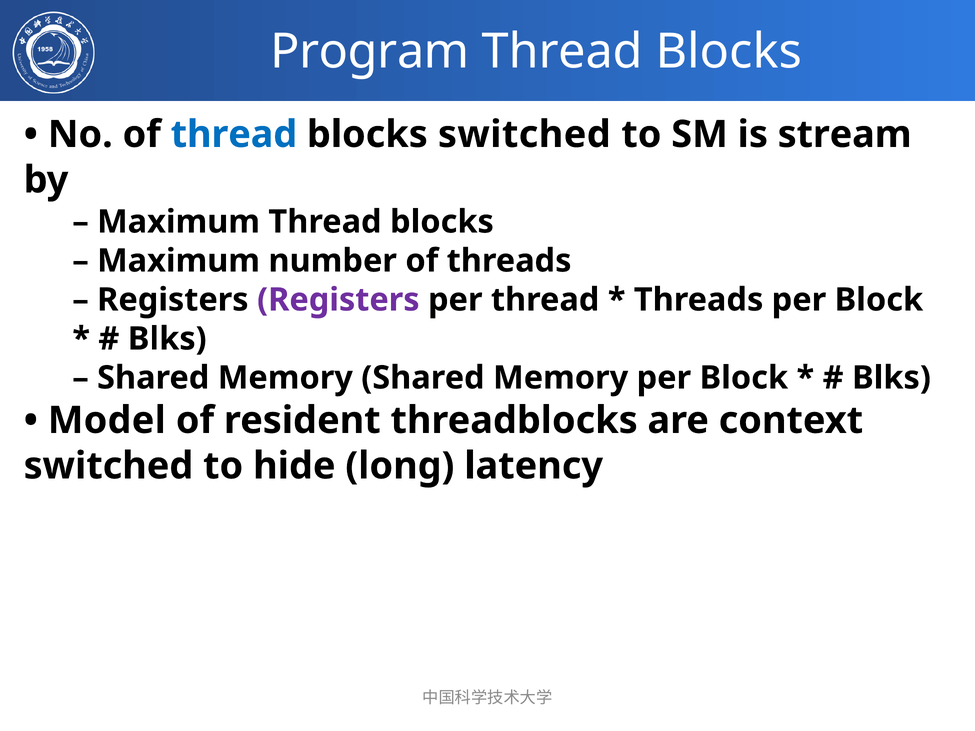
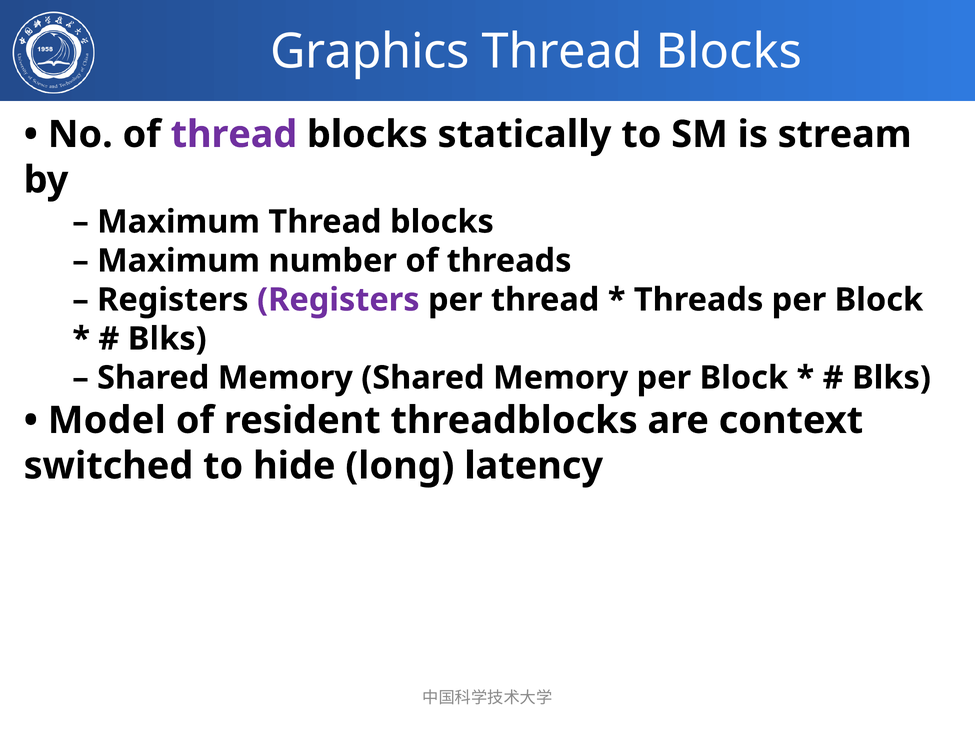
Program: Program -> Graphics
thread at (234, 135) colour: blue -> purple
blocks switched: switched -> statically
